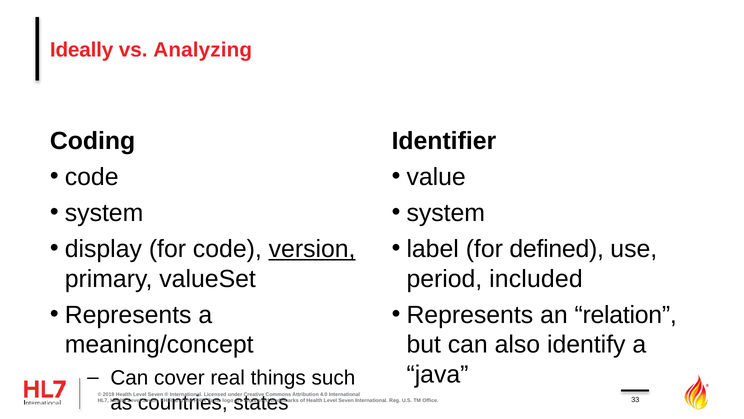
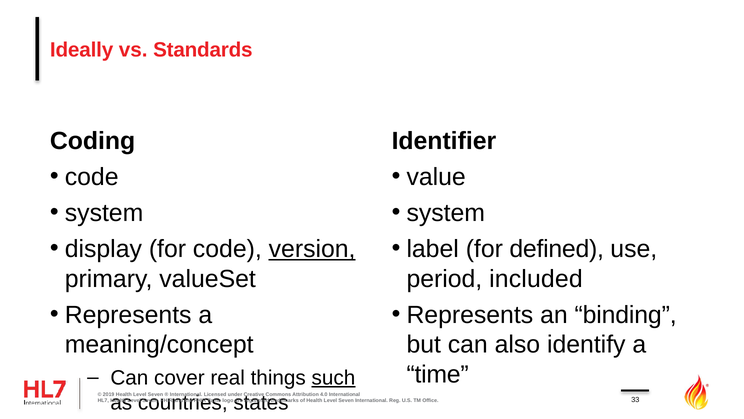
Analyzing: Analyzing -> Standards
relation: relation -> binding
java: java -> time
such underline: none -> present
